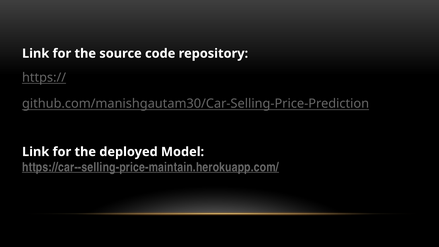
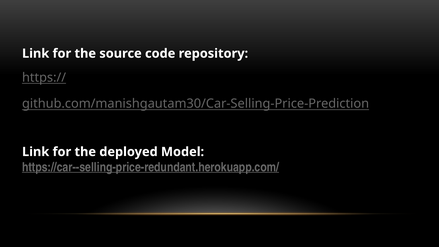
https://car--selling-price-maintain.herokuapp.com/: https://car--selling-price-maintain.herokuapp.com/ -> https://car--selling-price-redundant.herokuapp.com/
